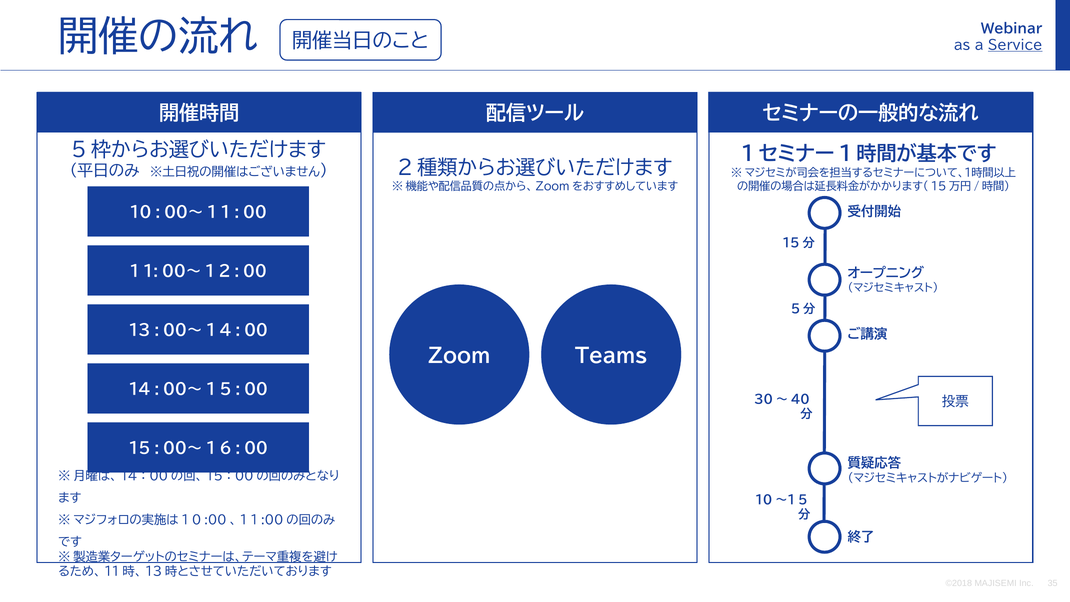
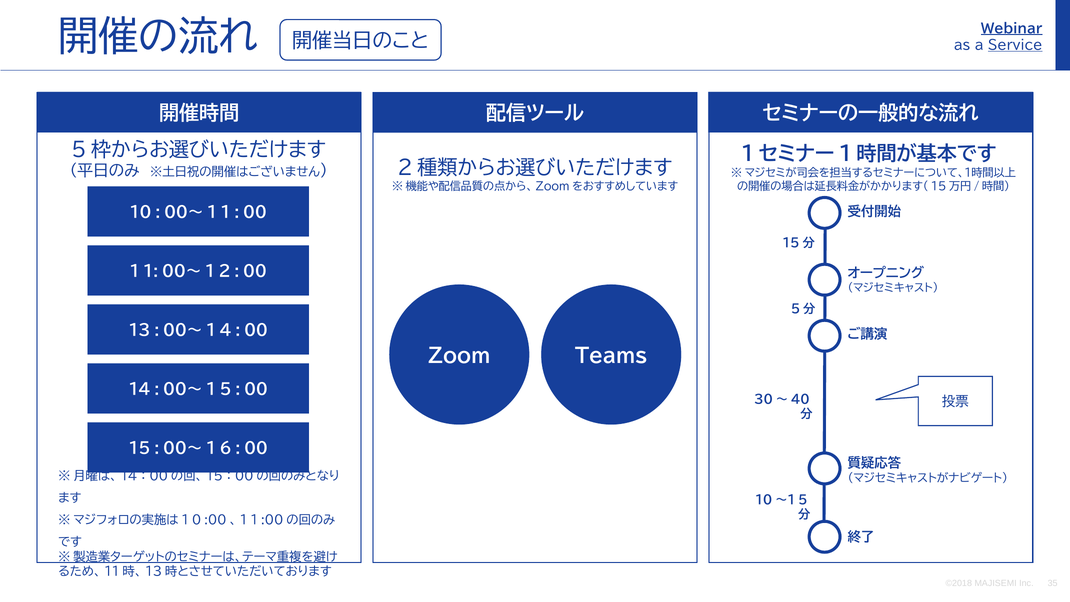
Webinar underline: none -> present
